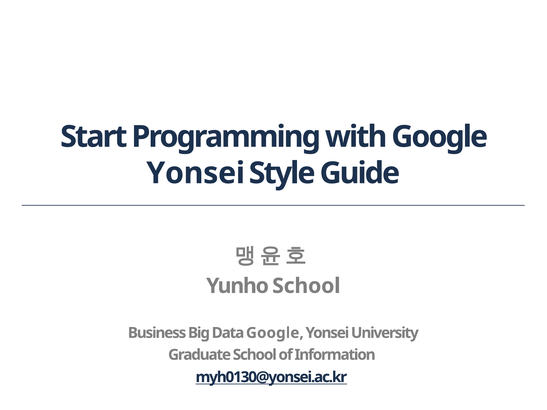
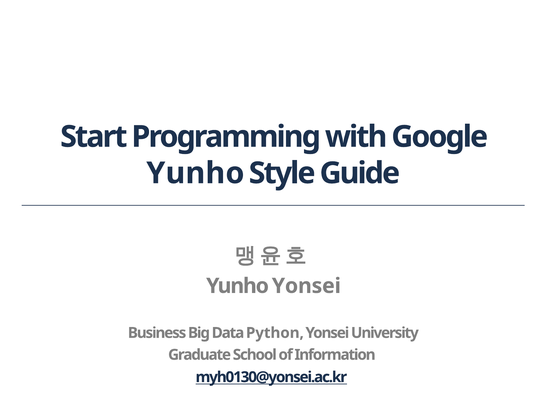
Yonsei at (196, 173): Yonsei -> Yunho
Yunho School: School -> Yonsei
Data Google: Google -> Python
